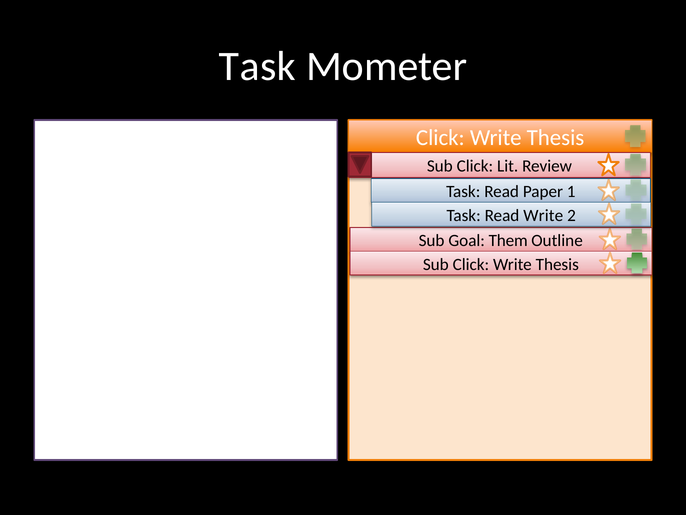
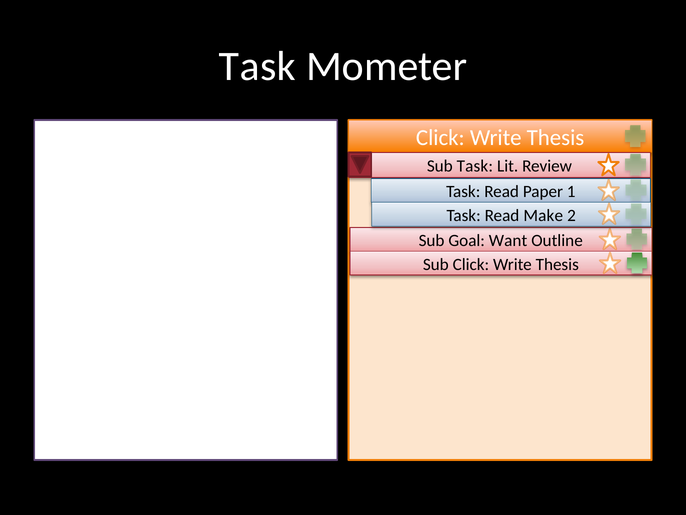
Click at (475, 166): Click -> Task
Read Write: Write -> Make
Them: Them -> Want
